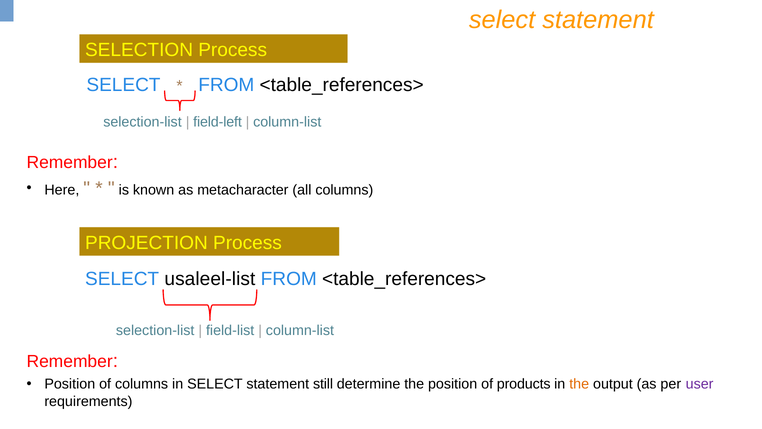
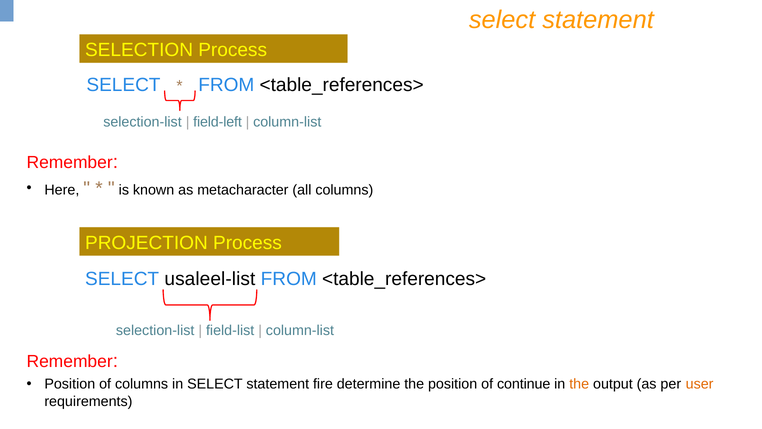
still: still -> fire
products: products -> continue
user colour: purple -> orange
